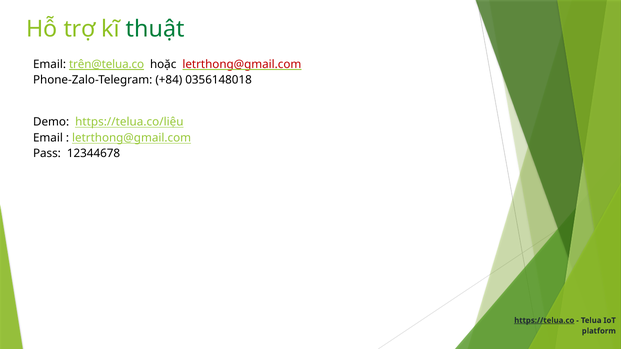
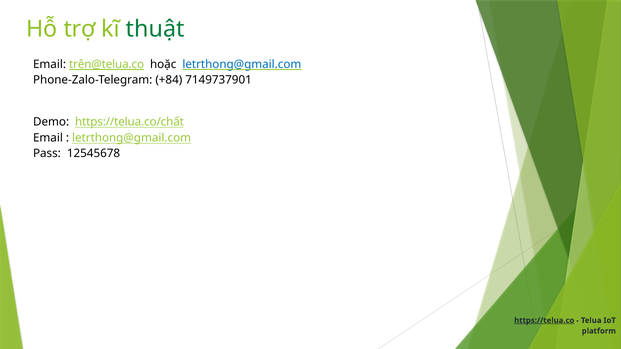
letrthong@gmail.com at (242, 64) colour: red -> blue
0356148018: 0356148018 -> 7149737901
https://telua.co/liệu: https://telua.co/liệu -> https://telua.co/chất
12344678: 12344678 -> 12545678
